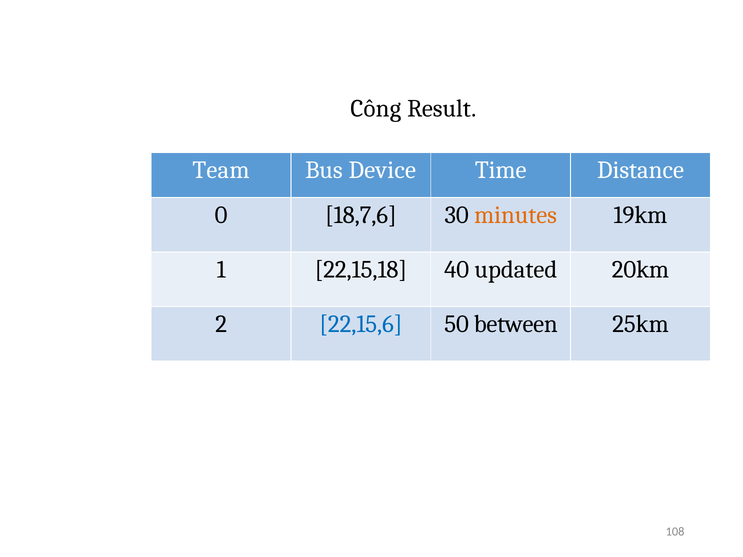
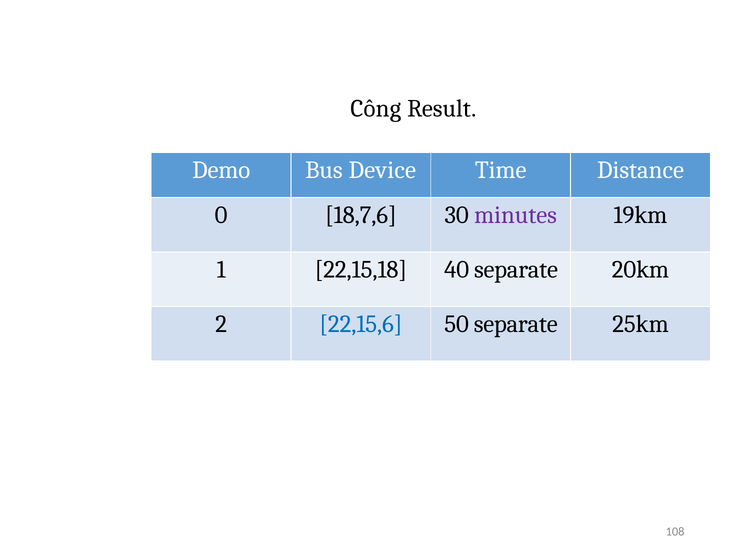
Team: Team -> Demo
minutes colour: orange -> purple
40 updated: updated -> separate
50 between: between -> separate
